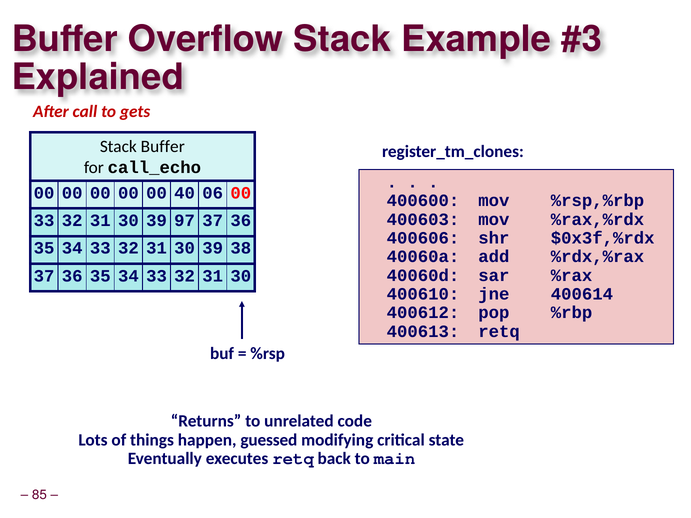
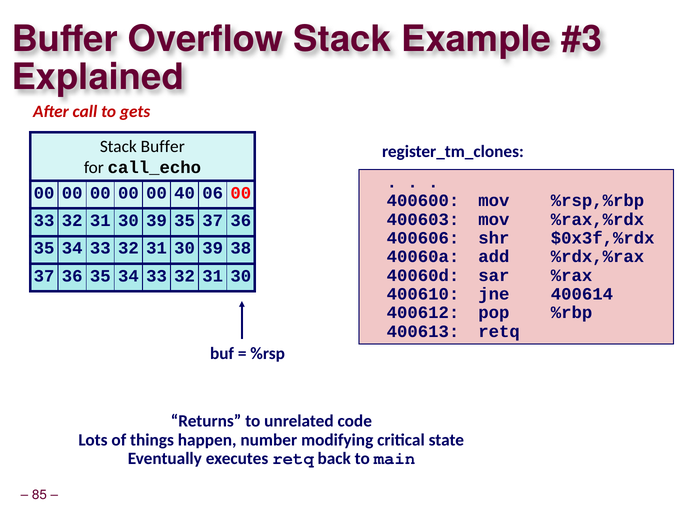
39 97: 97 -> 35
guessed: guessed -> number
